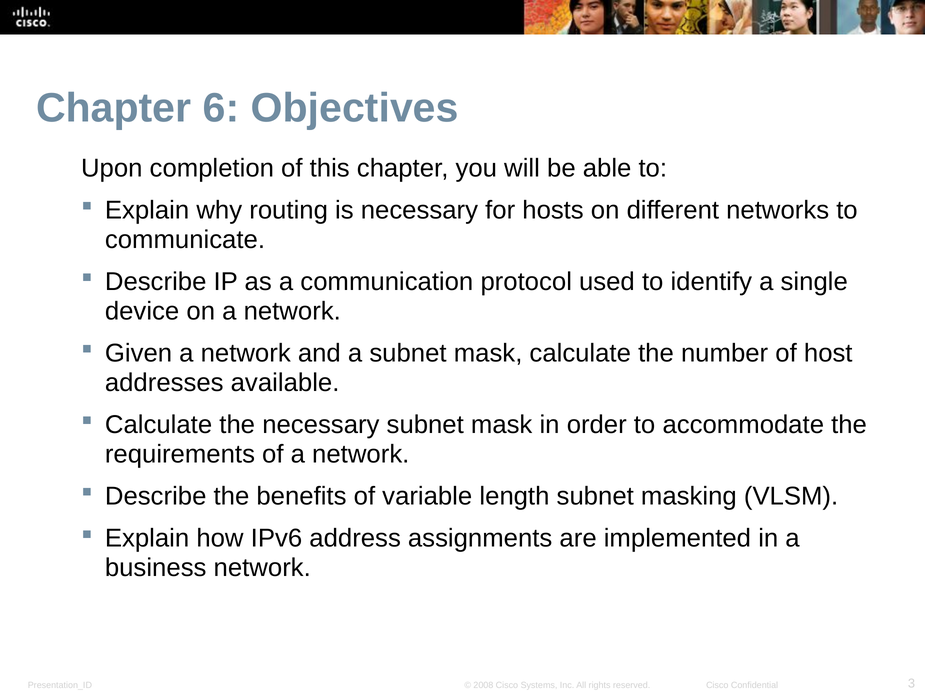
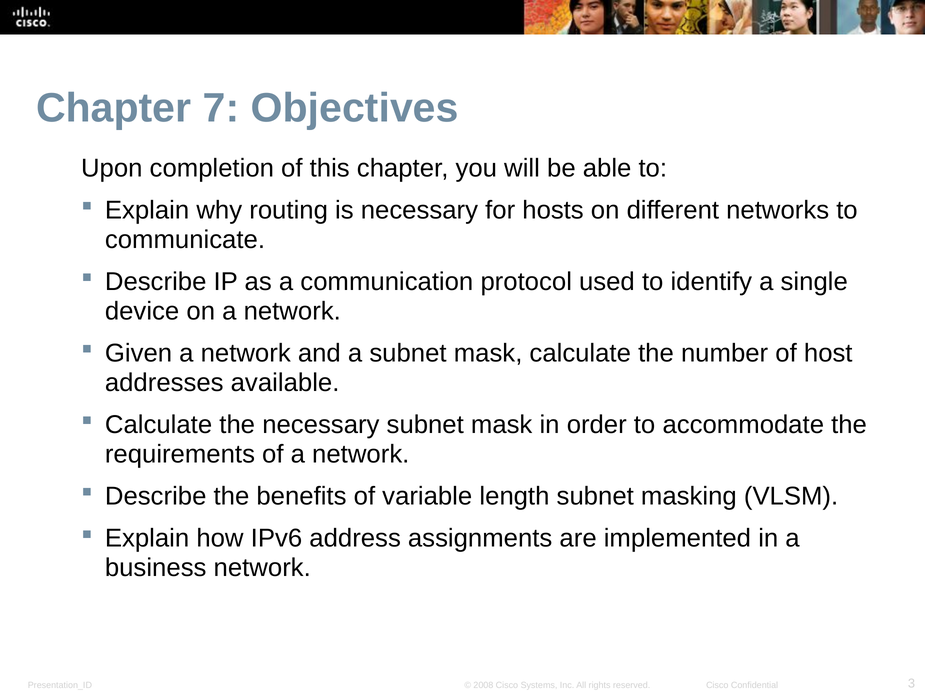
6: 6 -> 7
